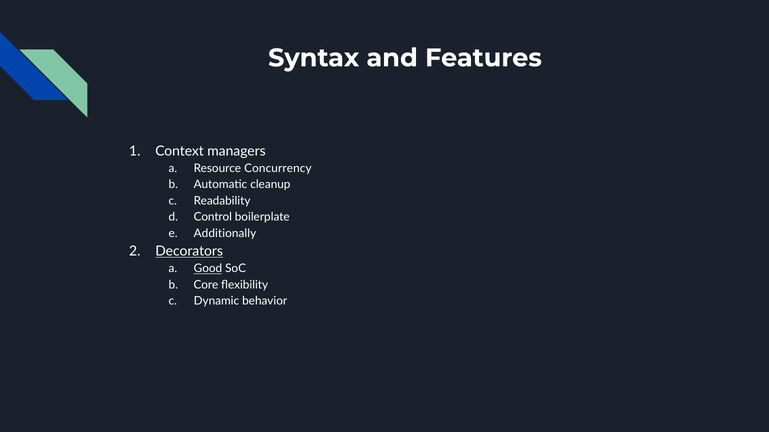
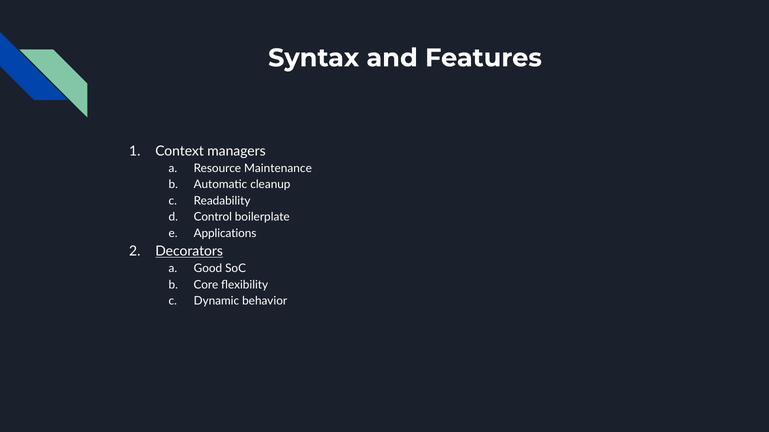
Concurrency: Concurrency -> Maintenance
Additionally: Additionally -> Applications
Good underline: present -> none
